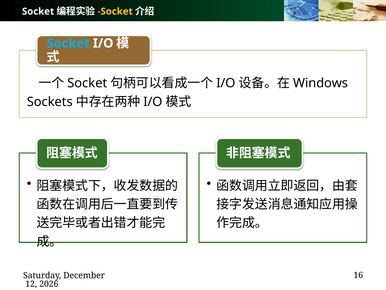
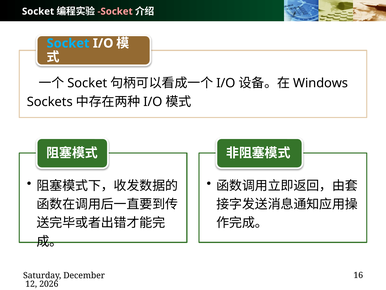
Socket at (115, 11) colour: yellow -> pink
